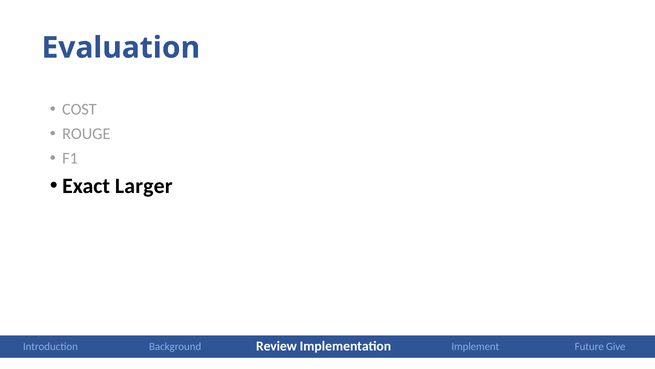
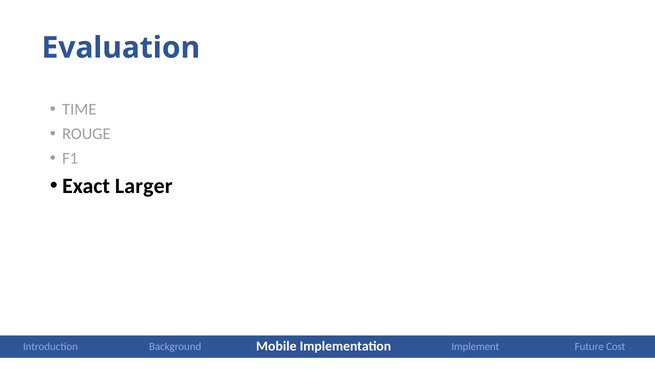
COST: COST -> TIME
Review: Review -> Mobile
Give: Give -> Cost
